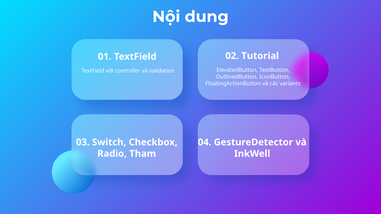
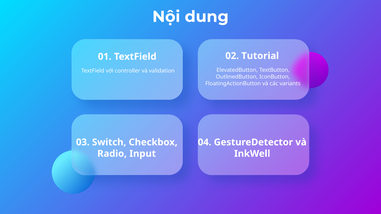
Tham: Tham -> Input
